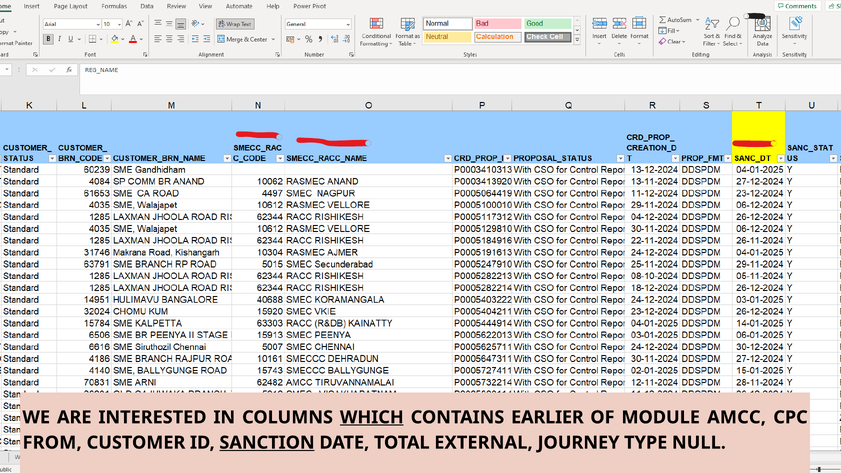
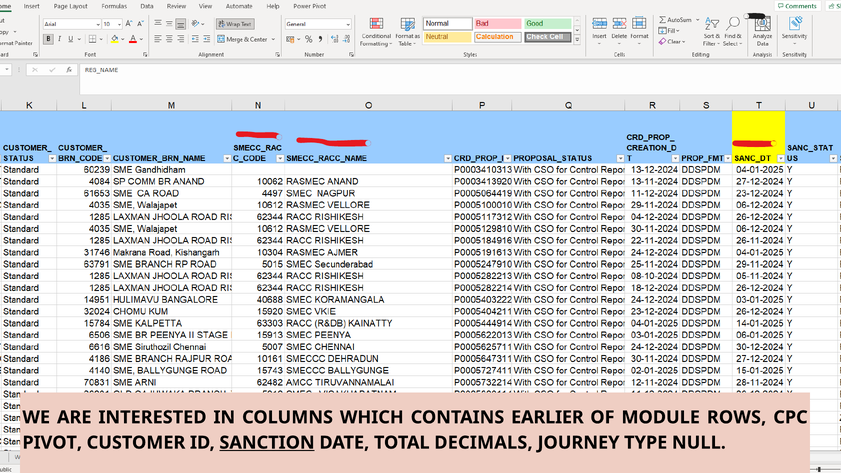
WHICH underline: present -> none
AMCC: AMCC -> ROWS
FROM: FROM -> PIVOT
EXTERNAL: EXTERNAL -> DECIMALS
